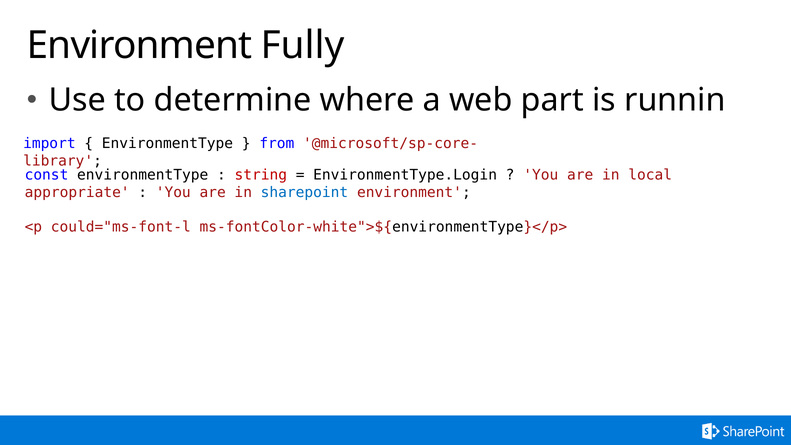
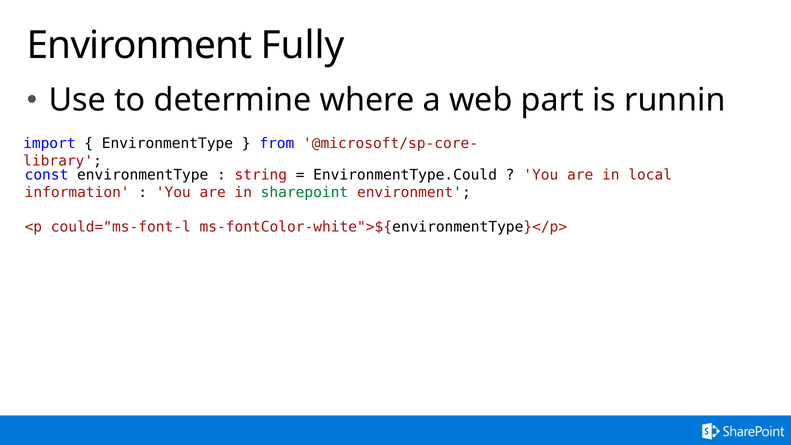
EnvironmentType.Login: EnvironmentType.Login -> EnvironmentType.Could
appropriate: appropriate -> information
sharepoint colour: blue -> green
